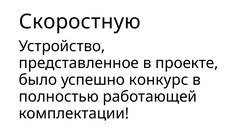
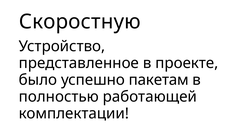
конкурс: конкурс -> пакетам
